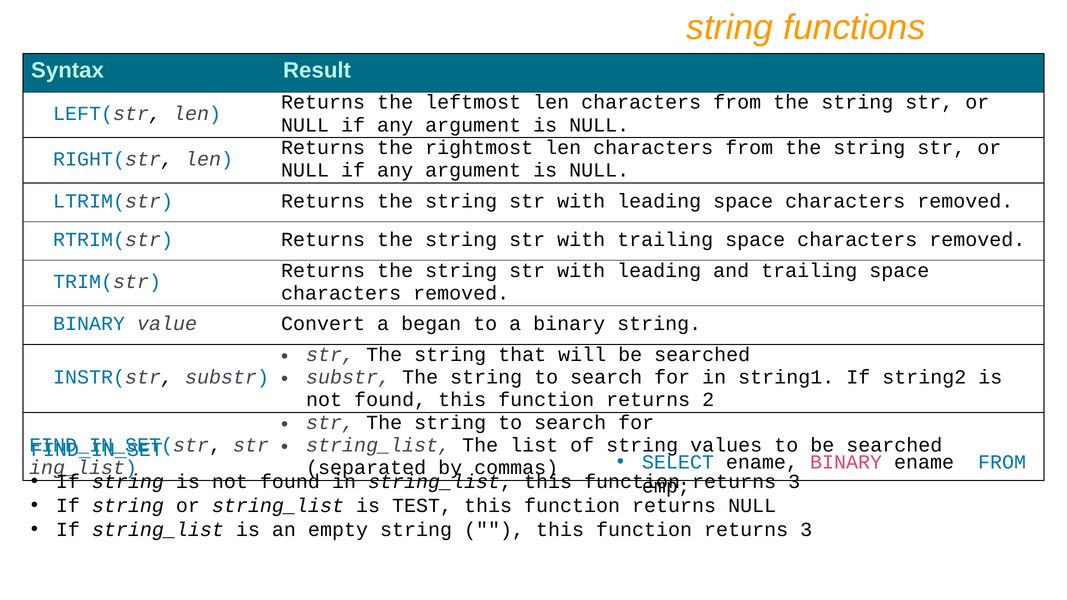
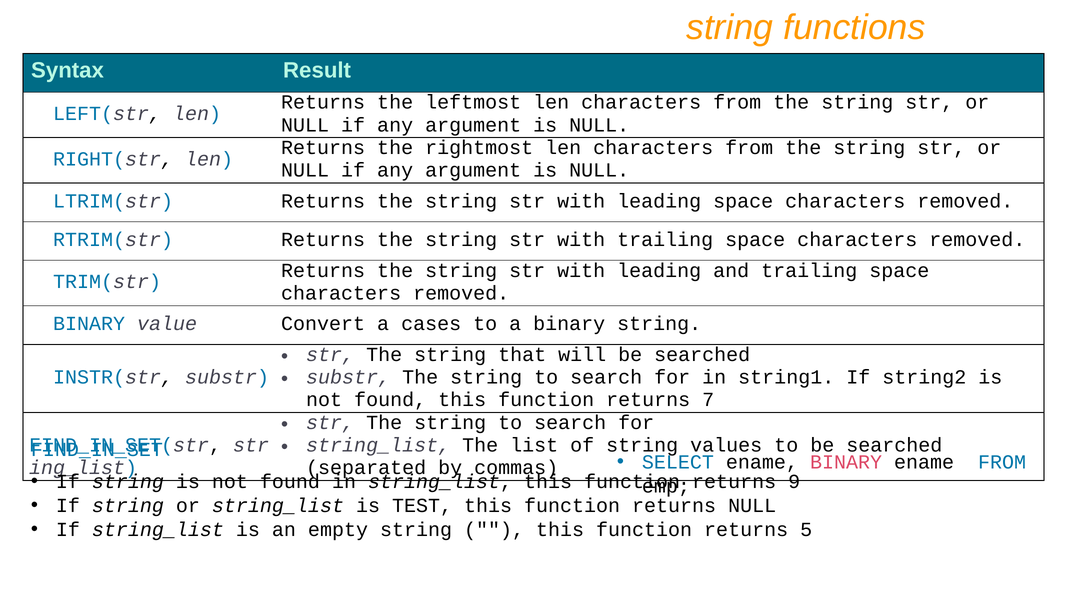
began: began -> cases
2: 2 -> 7
3 at (794, 482): 3 -> 9
3 at (806, 530): 3 -> 5
